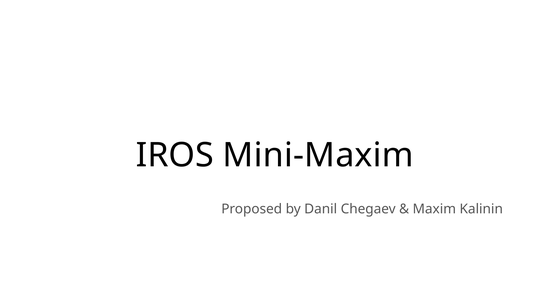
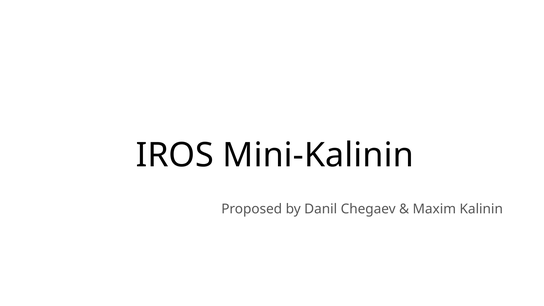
Mini-Maxim: Mini-Maxim -> Mini-Kalinin
